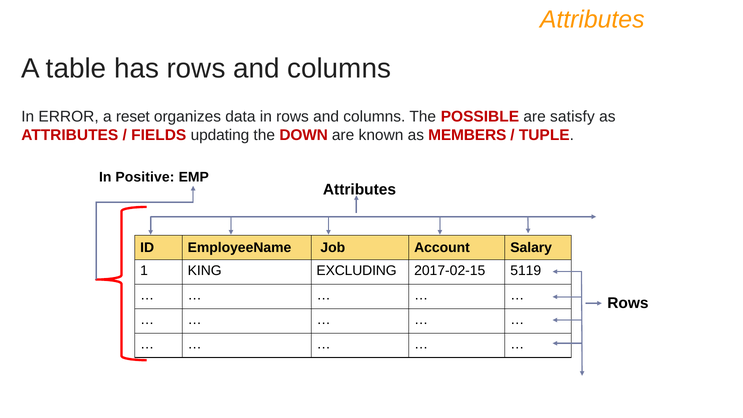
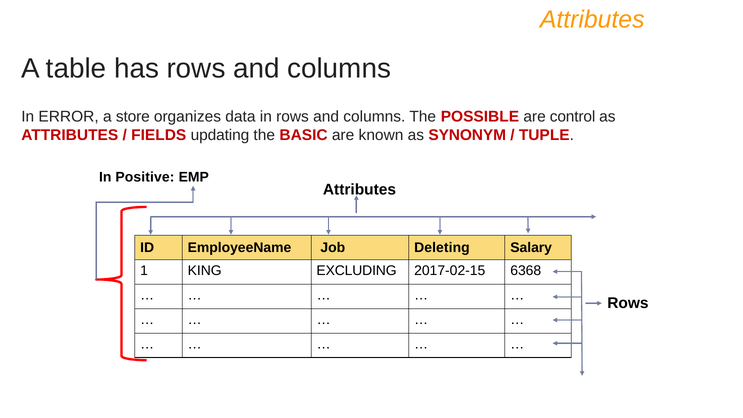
reset: reset -> store
satisfy: satisfy -> control
DOWN: DOWN -> BASIC
MEMBERS: MEMBERS -> SYNONYM
Account: Account -> Deleting
5119: 5119 -> 6368
